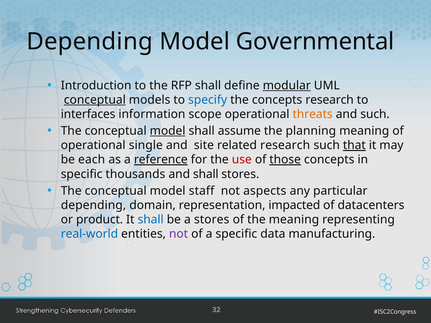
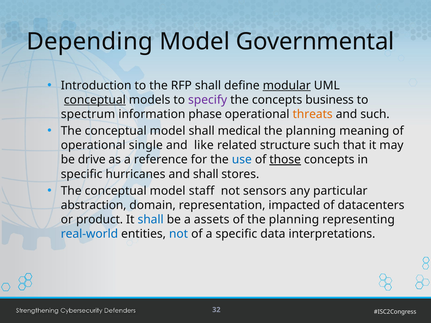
specify colour: blue -> purple
concepts research: research -> business
interfaces: interfaces -> spectrum
scope: scope -> phase
model at (168, 131) underline: present -> none
assume: assume -> medical
site: site -> like
related research: research -> structure
that underline: present -> none
each: each -> drive
reference underline: present -> none
use colour: red -> blue
thousands: thousands -> hurricanes
aspects: aspects -> sensors
depending at (93, 205): depending -> abstraction
a stores: stores -> assets
of the meaning: meaning -> planning
not at (179, 234) colour: purple -> blue
manufacturing: manufacturing -> interpretations
